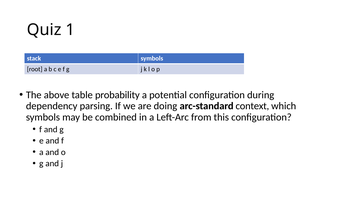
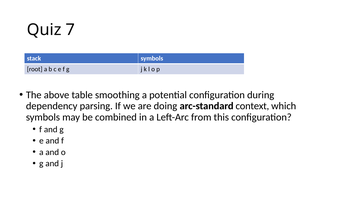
1: 1 -> 7
probability: probability -> smoothing
